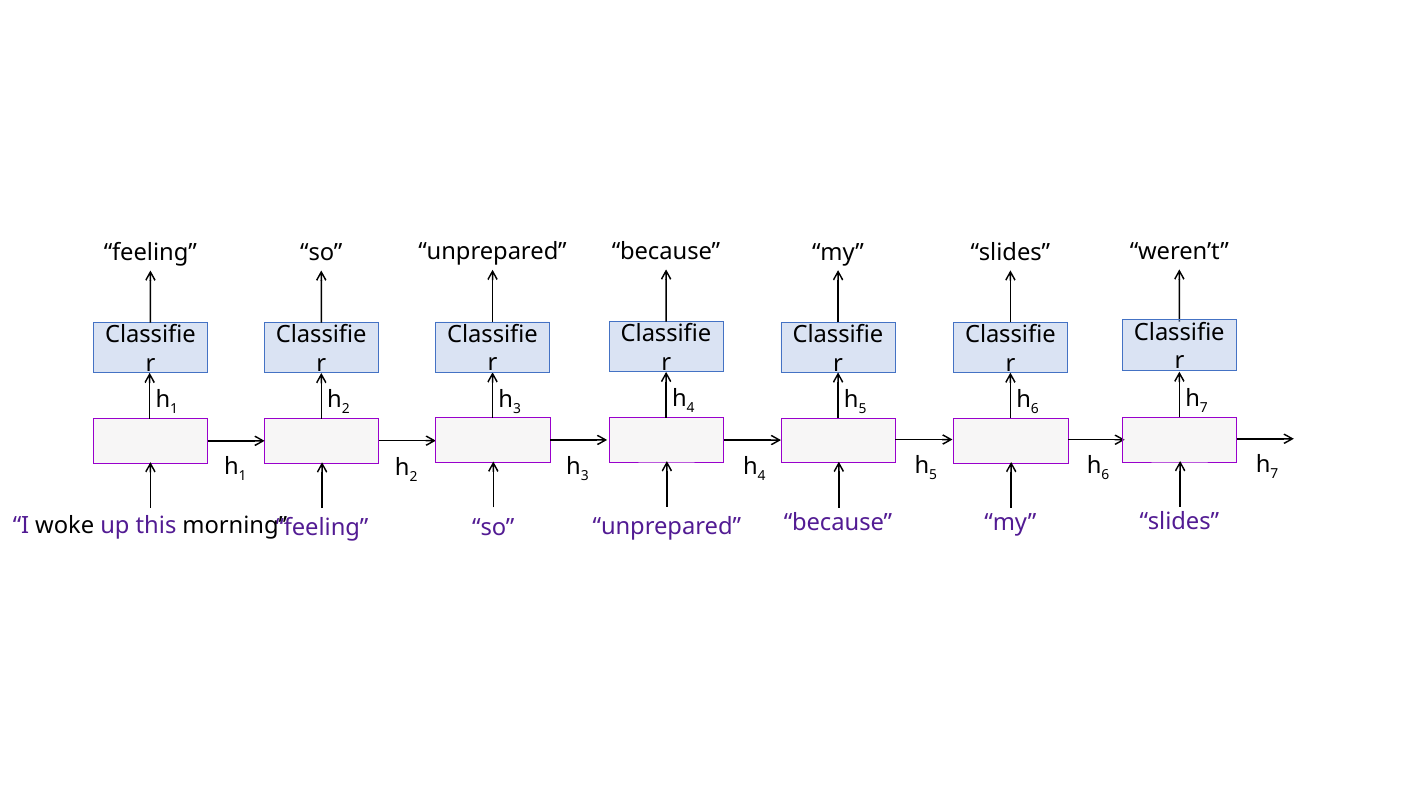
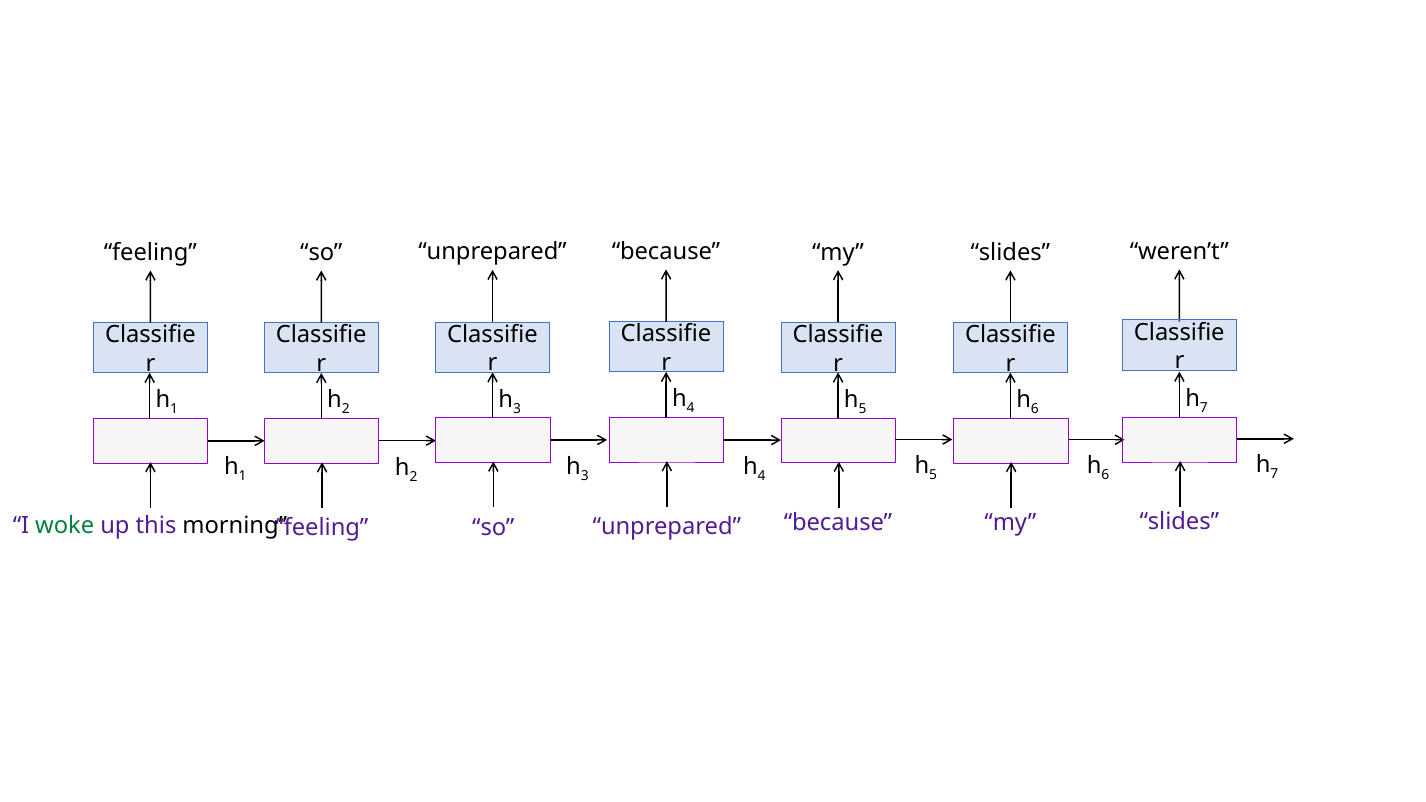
woke colour: black -> green
